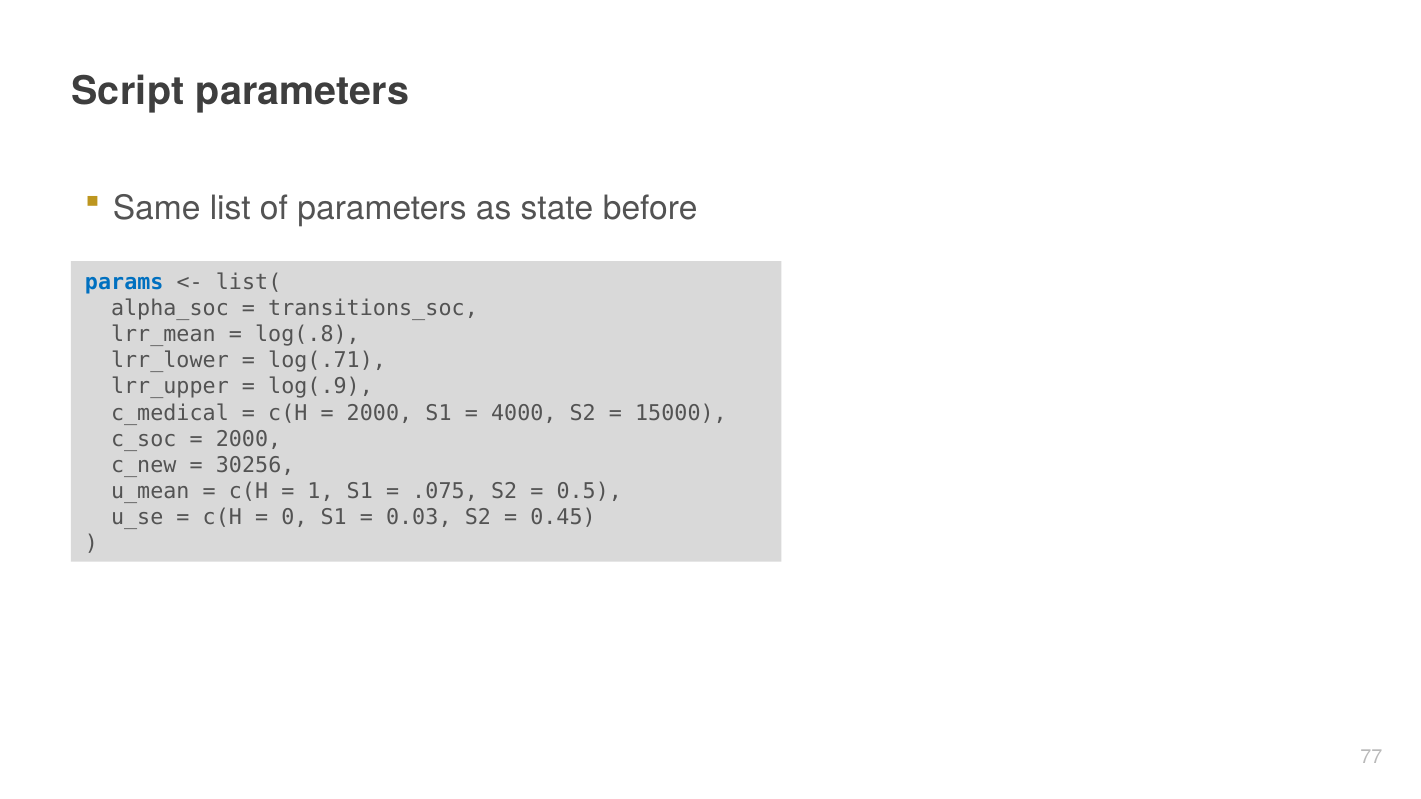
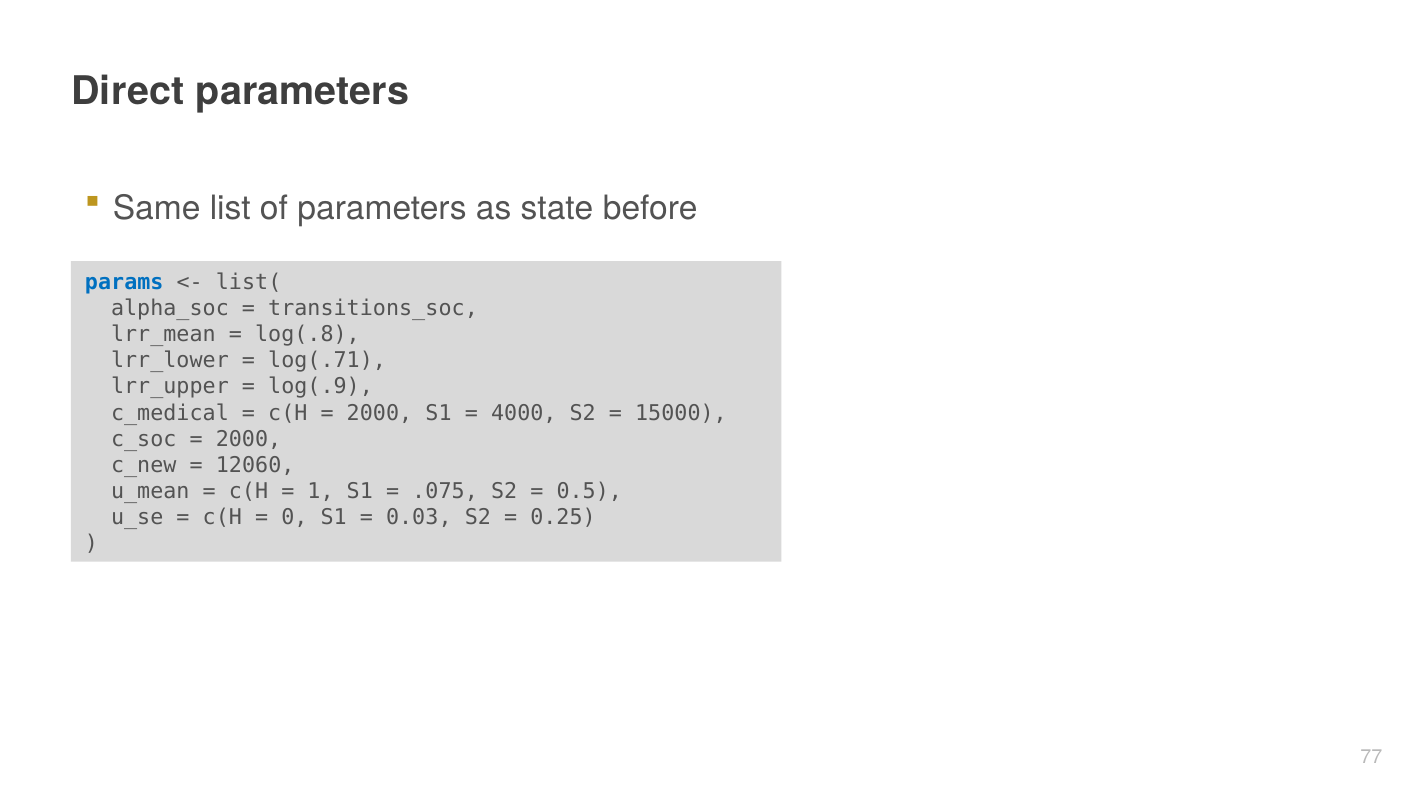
Script: Script -> Direct
30256: 30256 -> 12060
0.45: 0.45 -> 0.25
